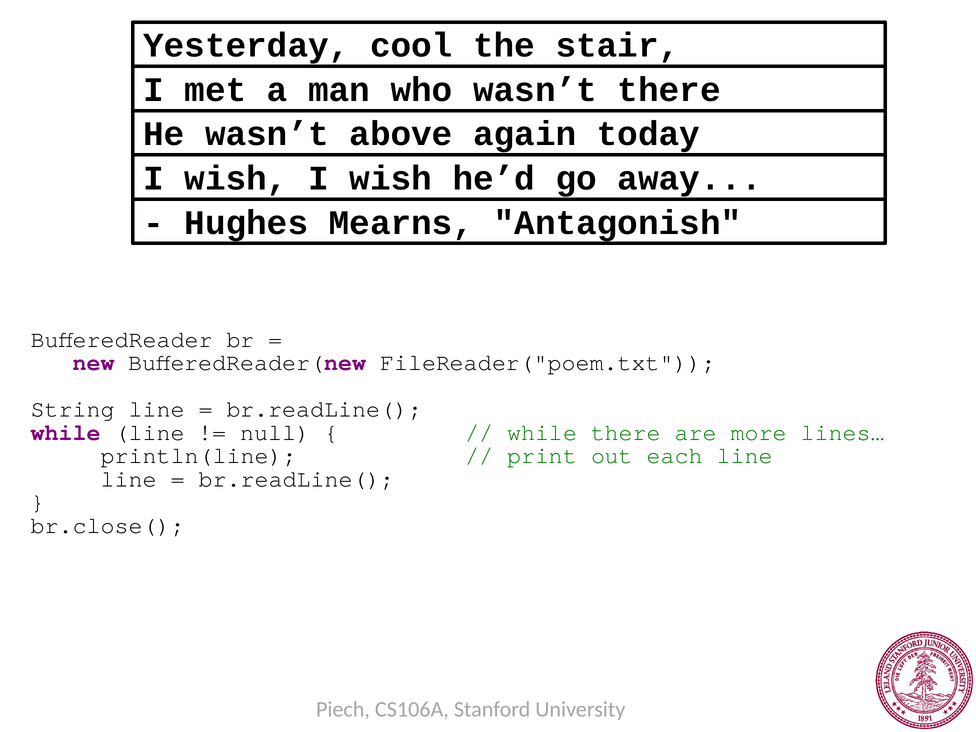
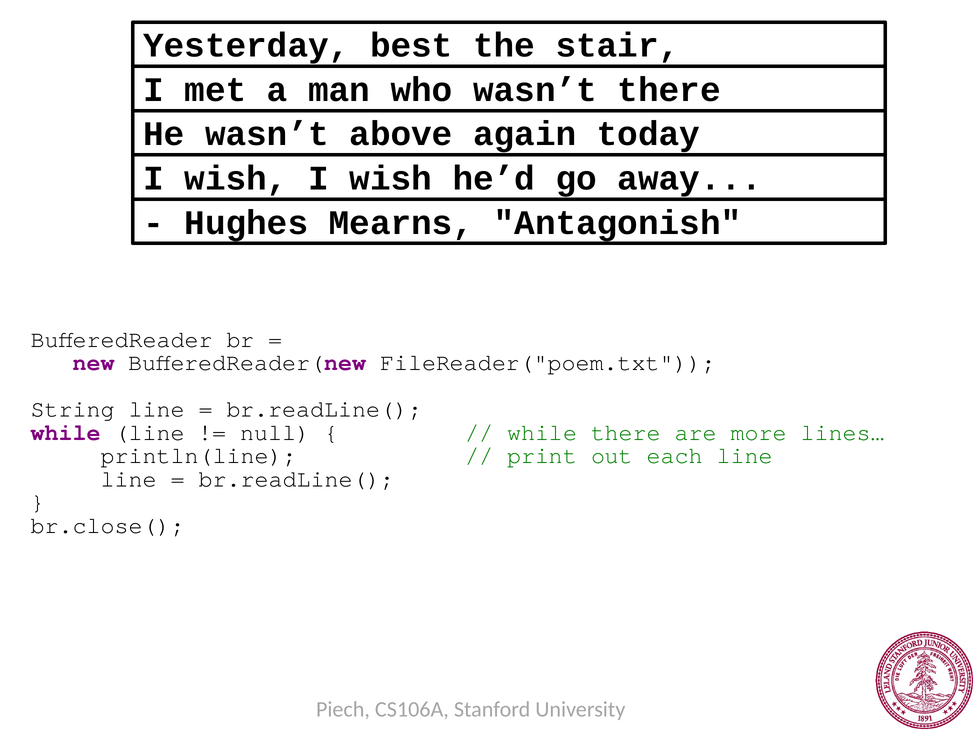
cool: cool -> best
